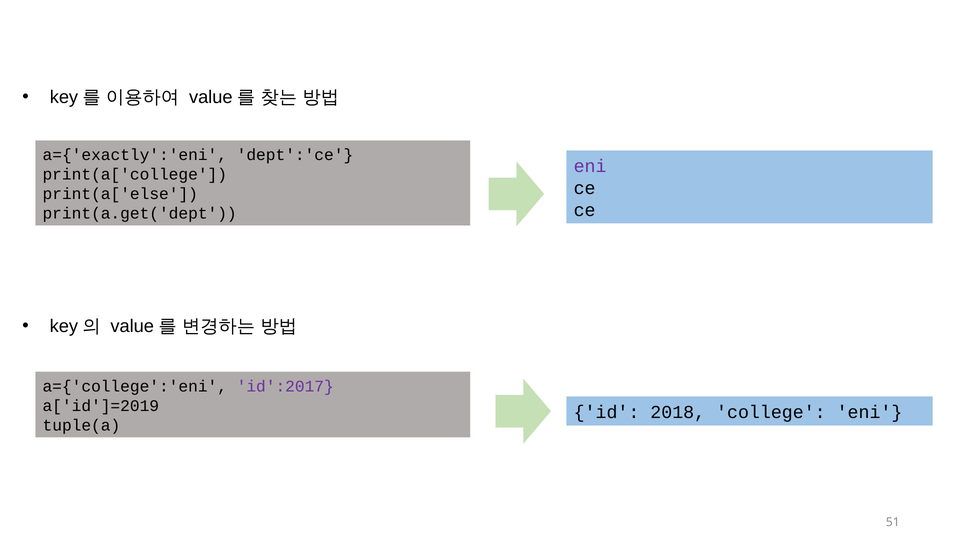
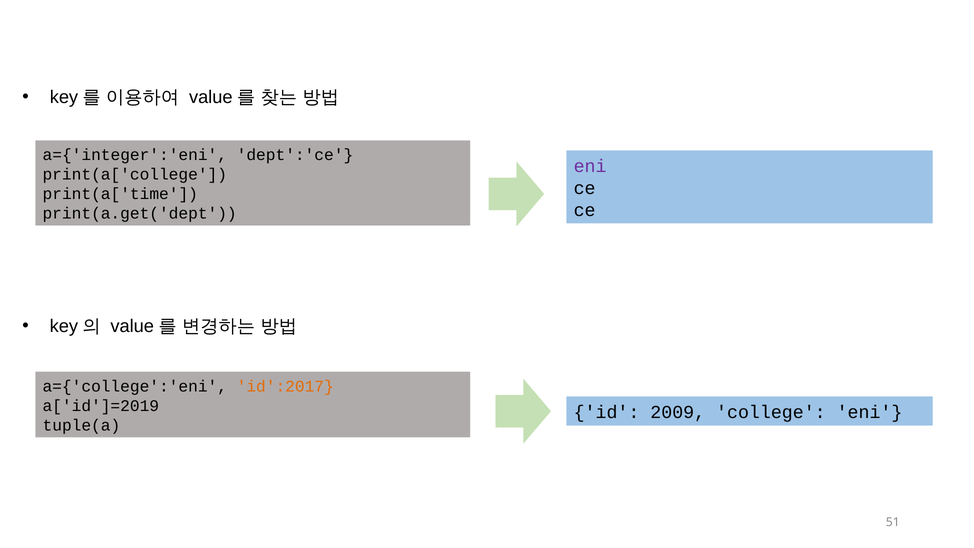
a={'exactly':'eni: a={'exactly':'eni -> a={'integer':'eni
print(a['else: print(a['else -> print(a['time
id':2017 colour: purple -> orange
2018: 2018 -> 2009
